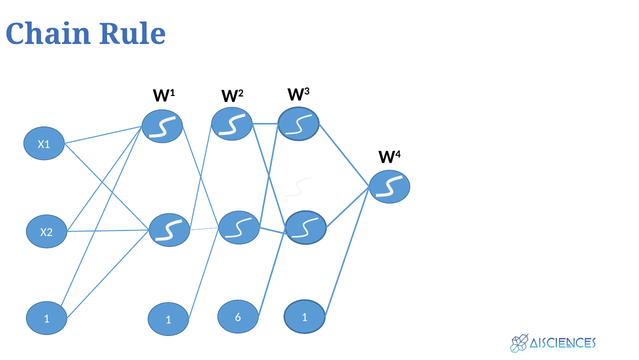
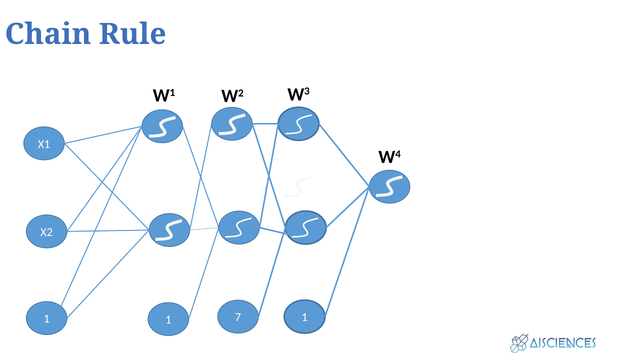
6: 6 -> 7
